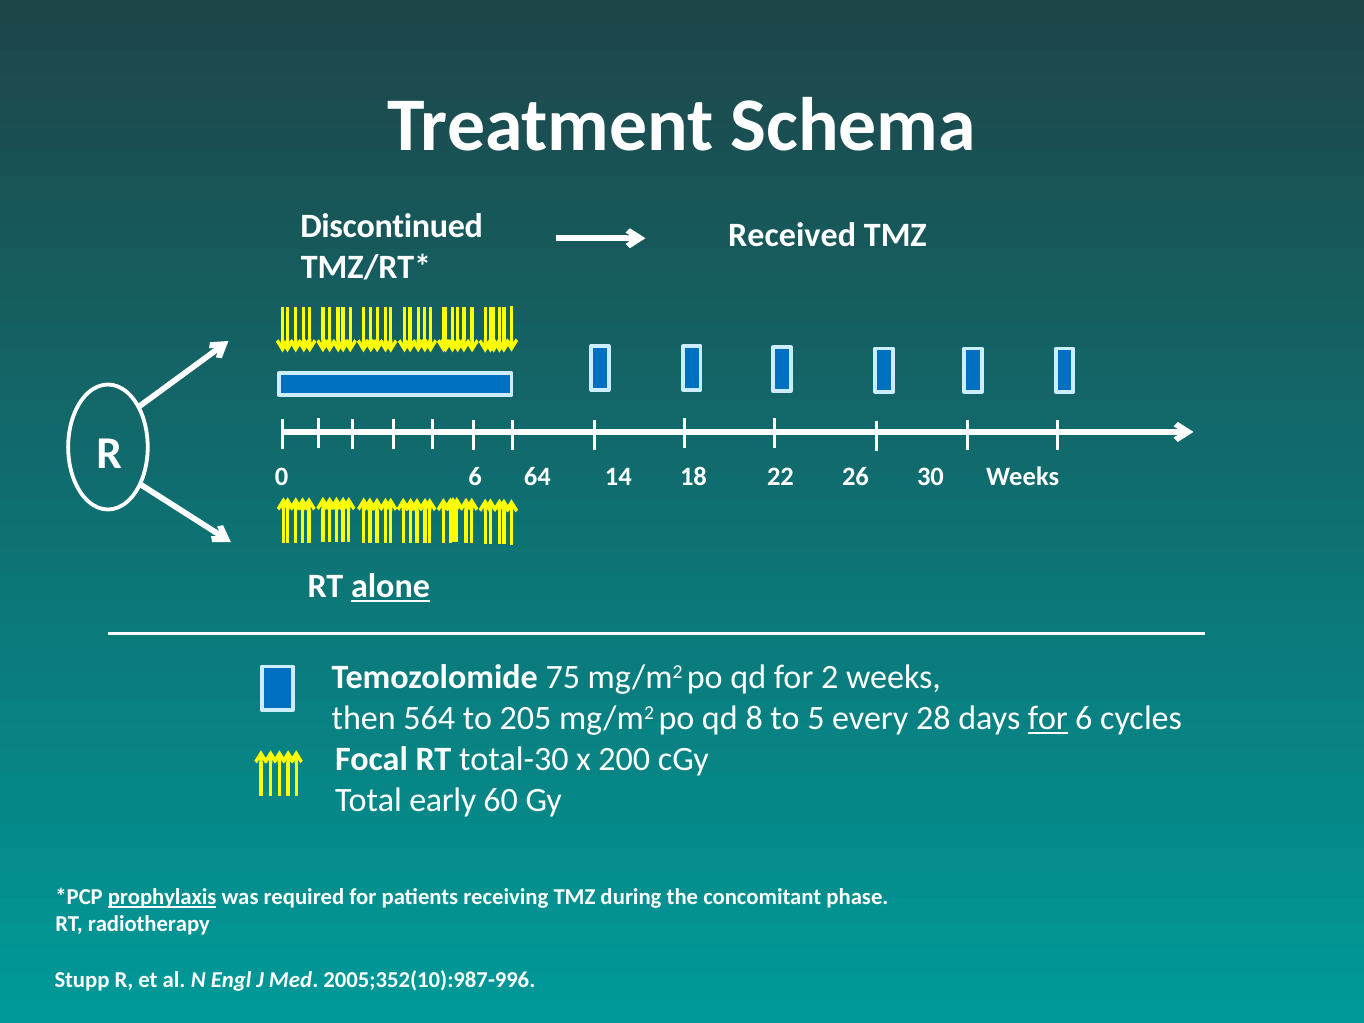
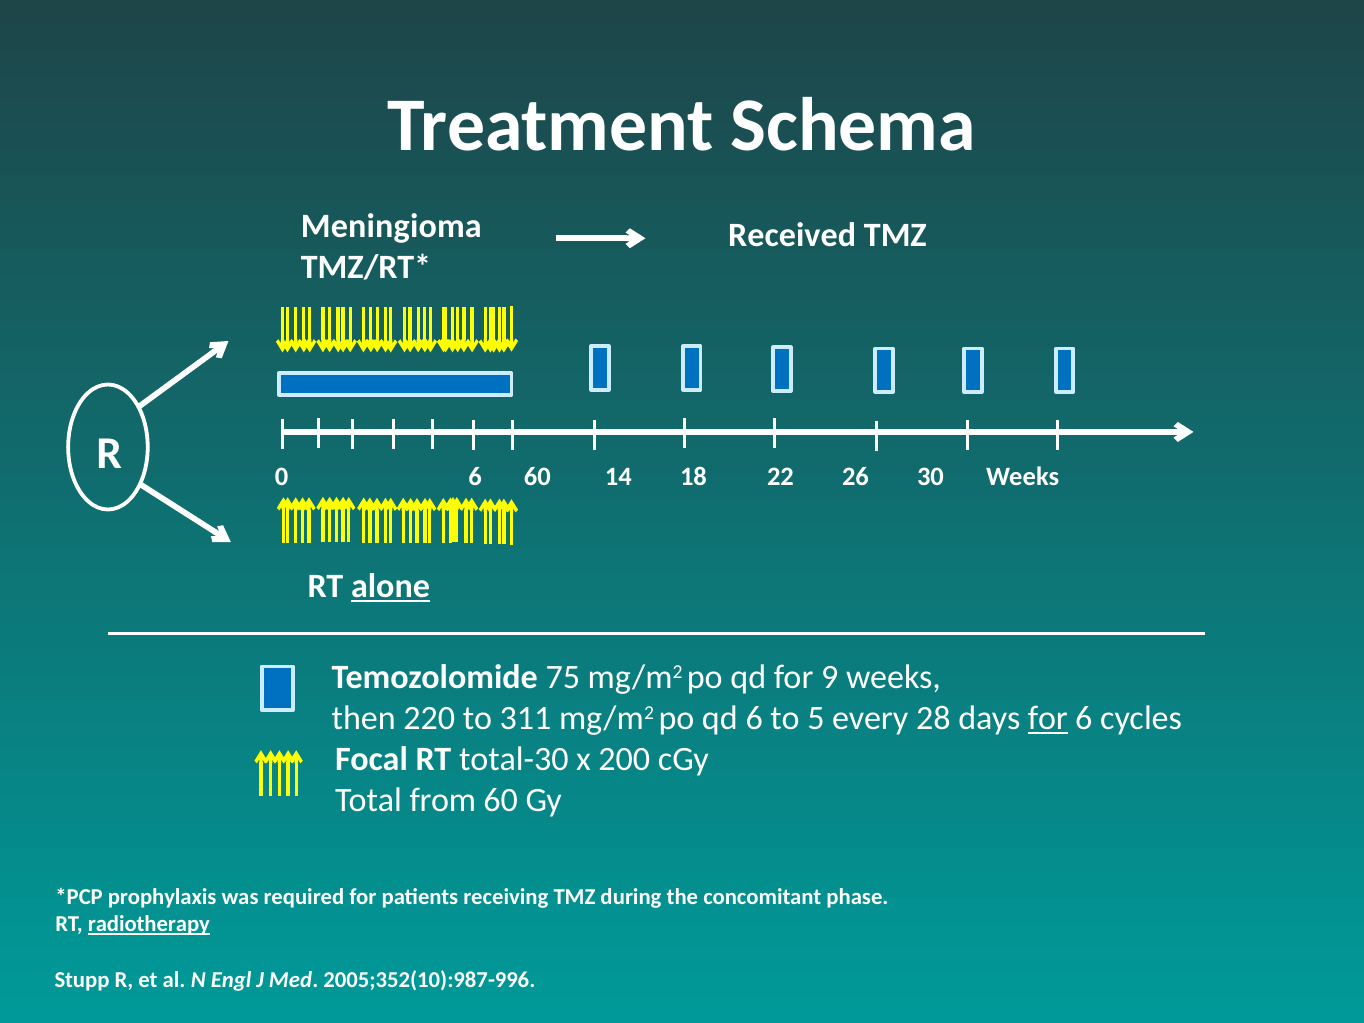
Discontinued: Discontinued -> Meningioma
6 64: 64 -> 60
2: 2 -> 9
564: 564 -> 220
205: 205 -> 311
qd 8: 8 -> 6
early: early -> from
prophylaxis underline: present -> none
radiotherapy underline: none -> present
